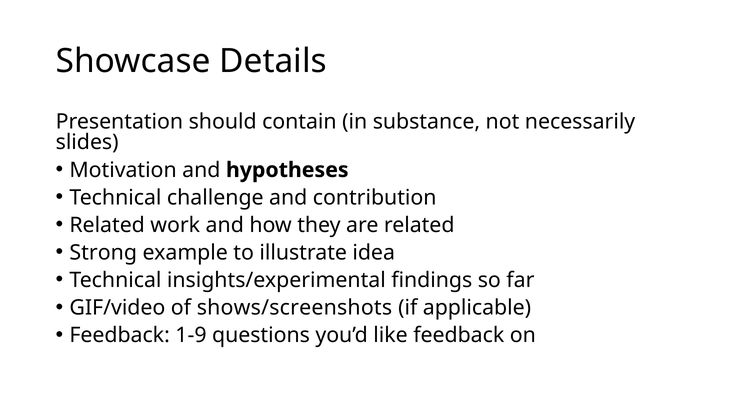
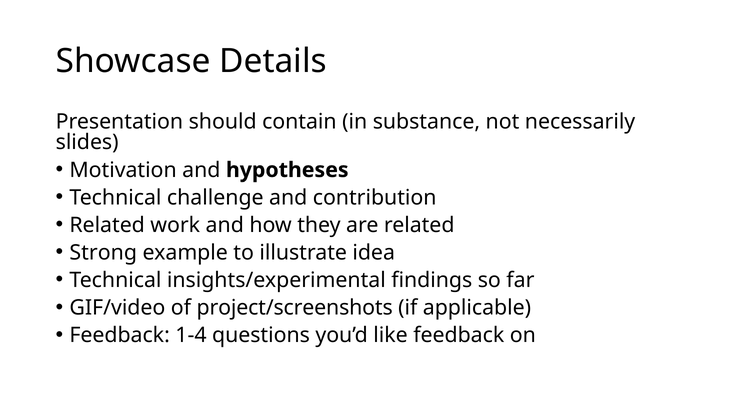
shows/screenshots: shows/screenshots -> project/screenshots
1-9: 1-9 -> 1-4
